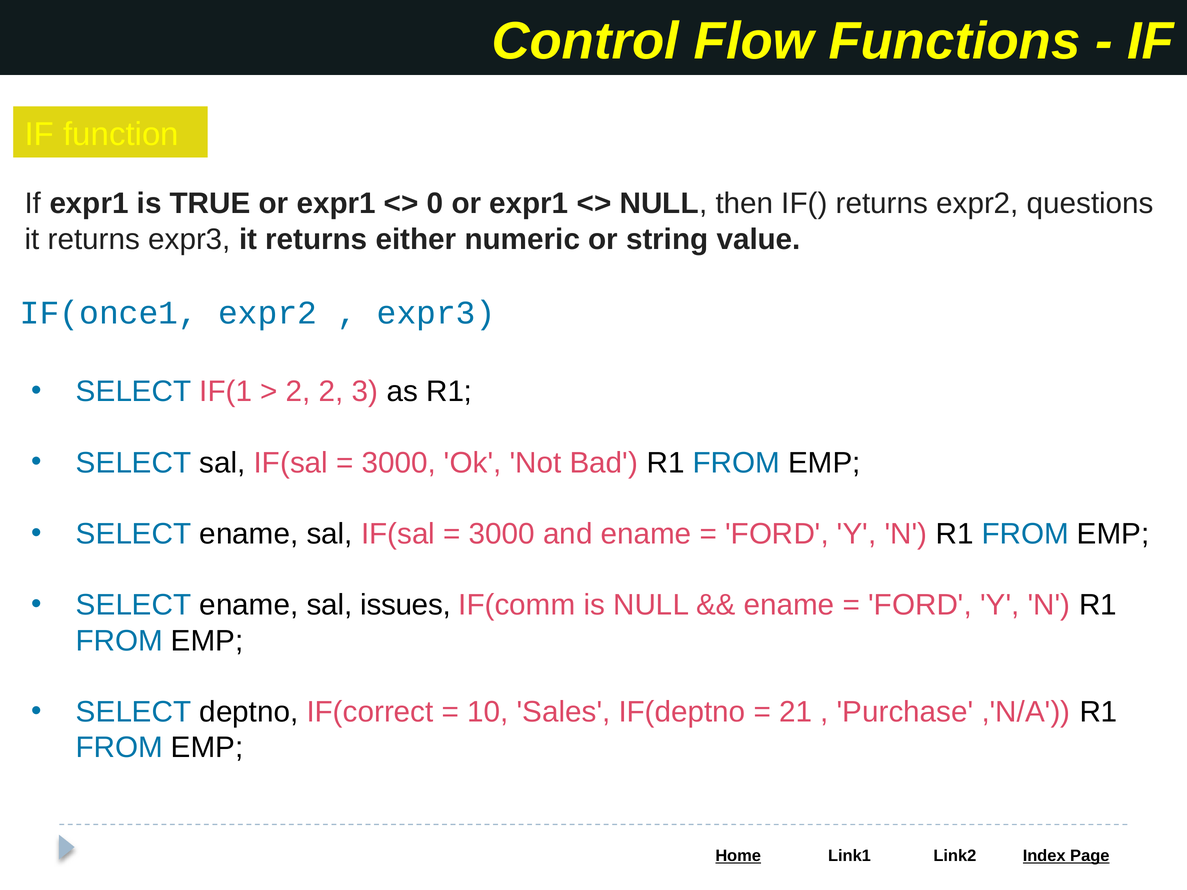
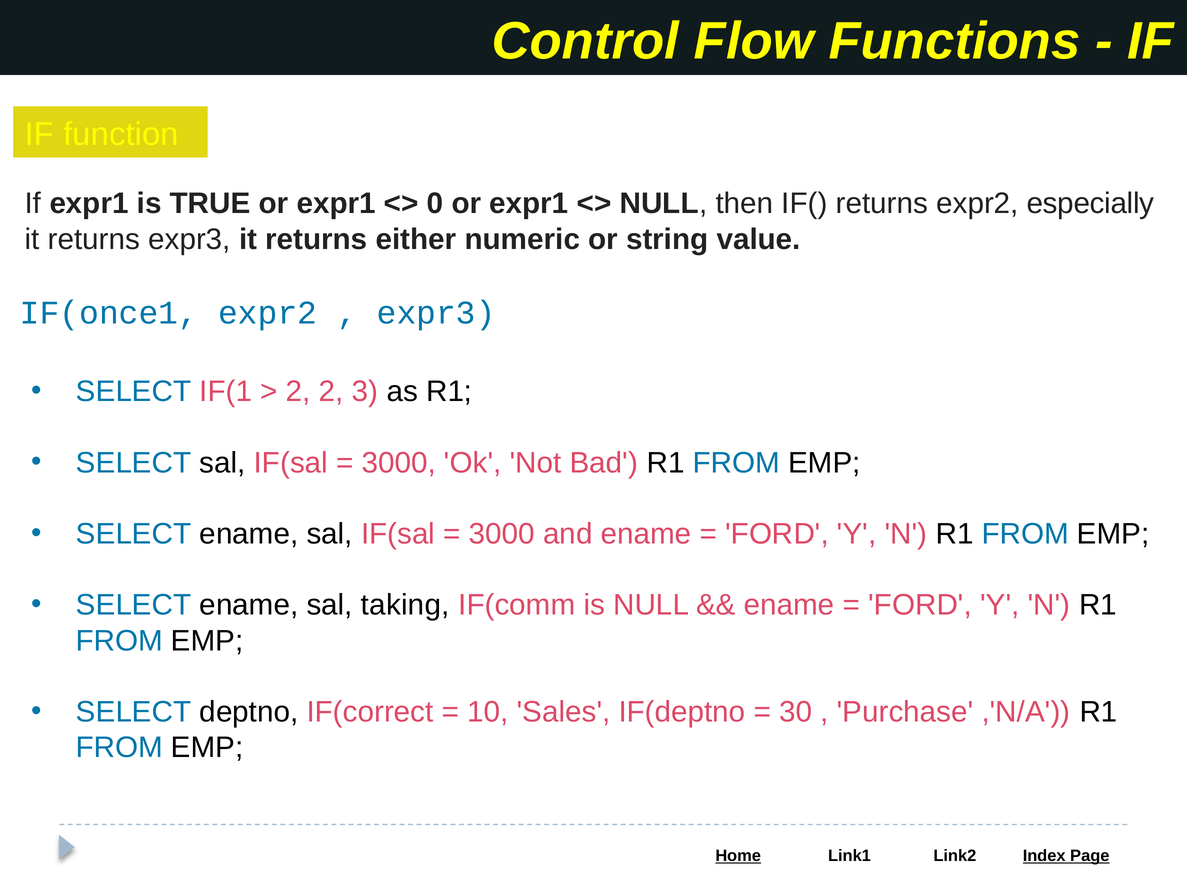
questions: questions -> especially
issues: issues -> taking
21: 21 -> 30
